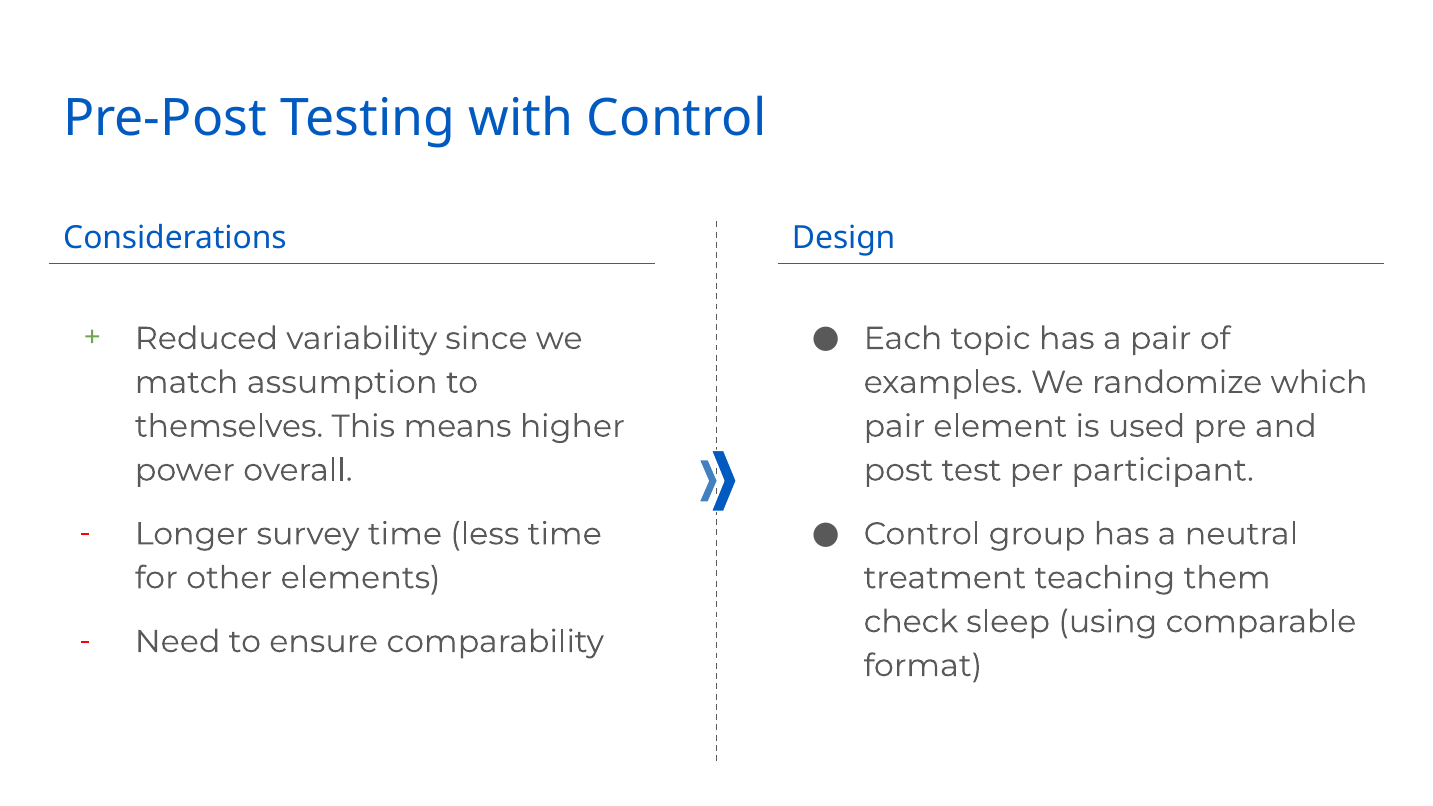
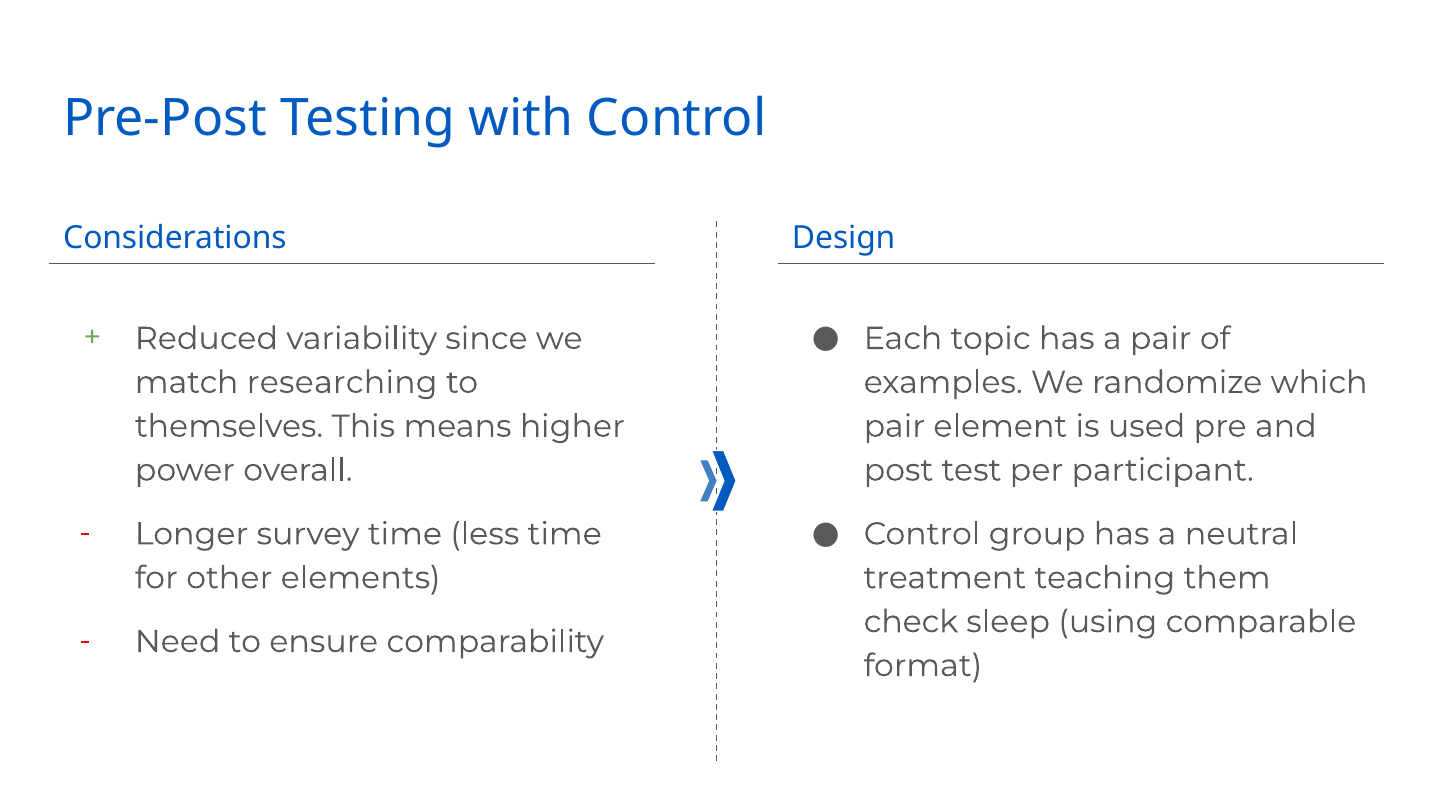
assumption: assumption -> researching
